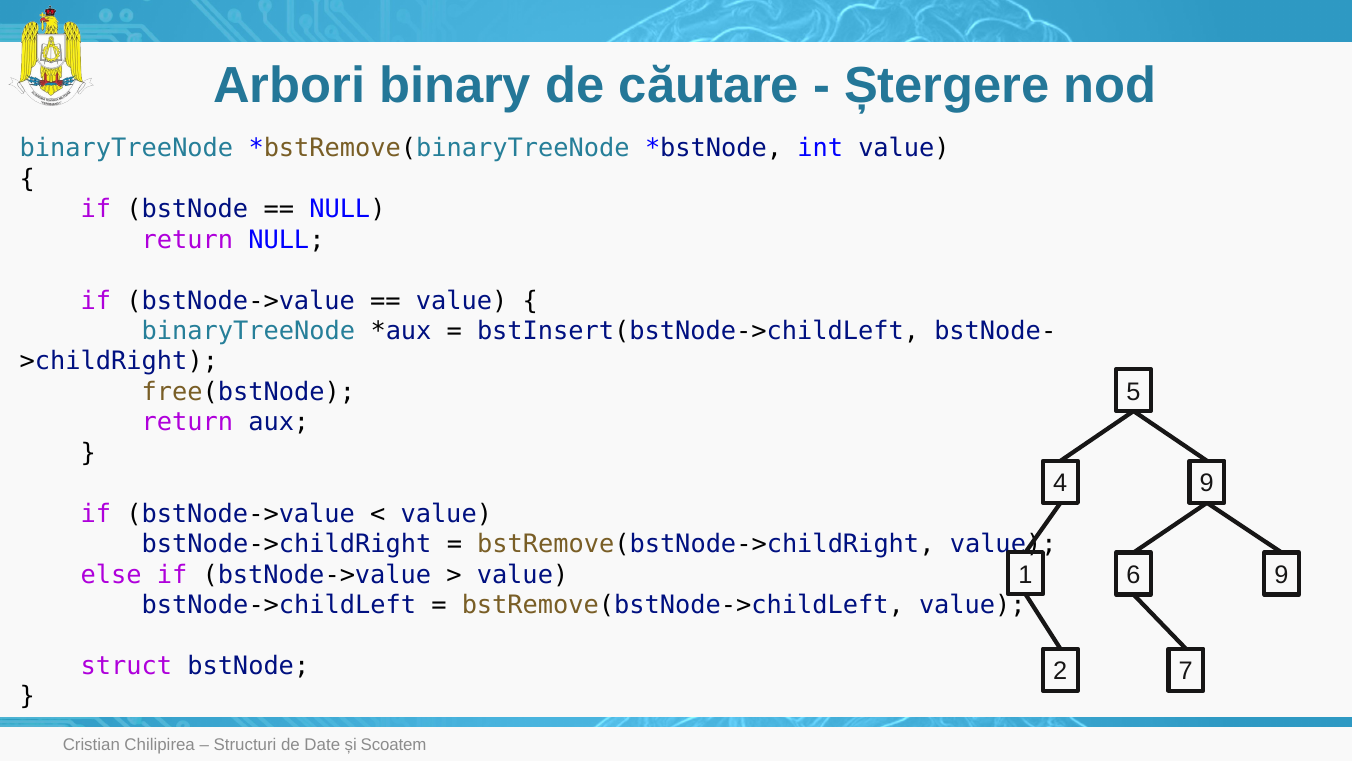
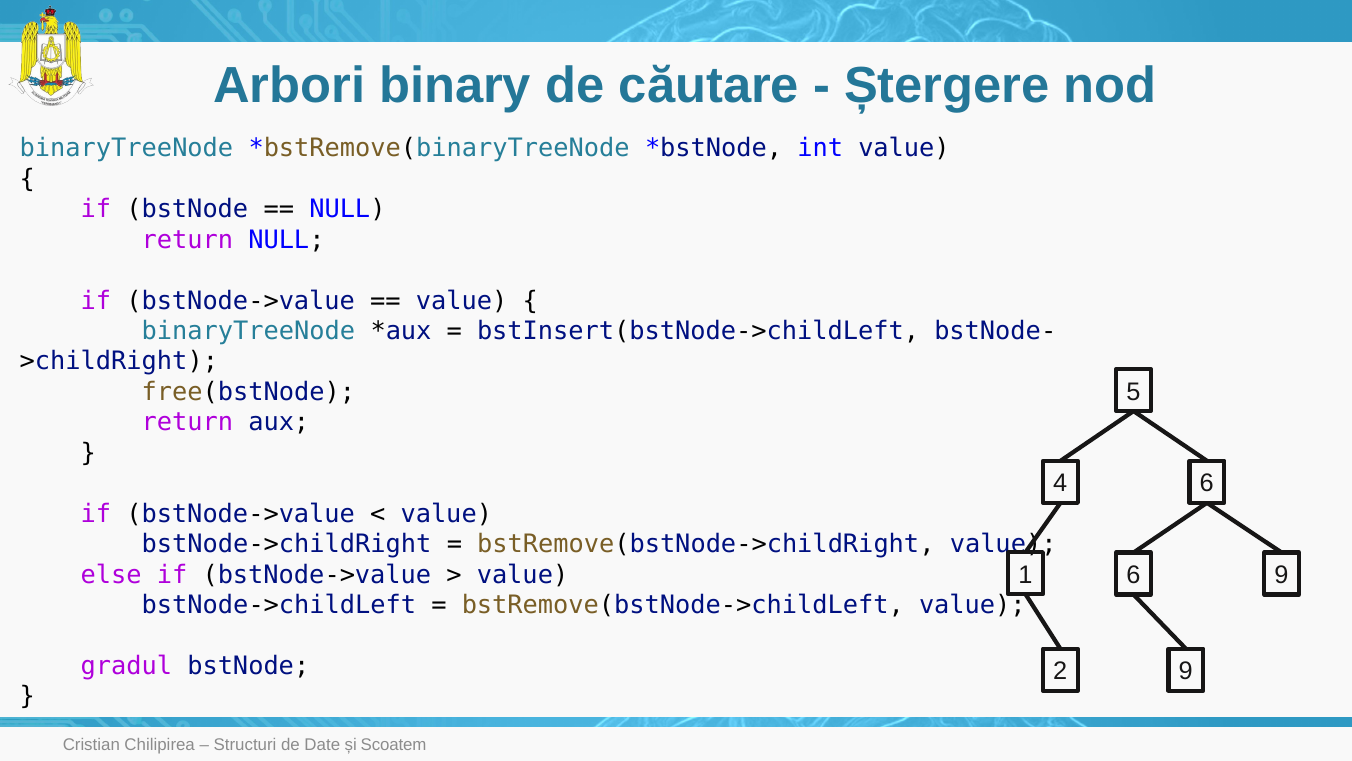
4 9: 9 -> 6
struct: struct -> gradul
2 7: 7 -> 9
